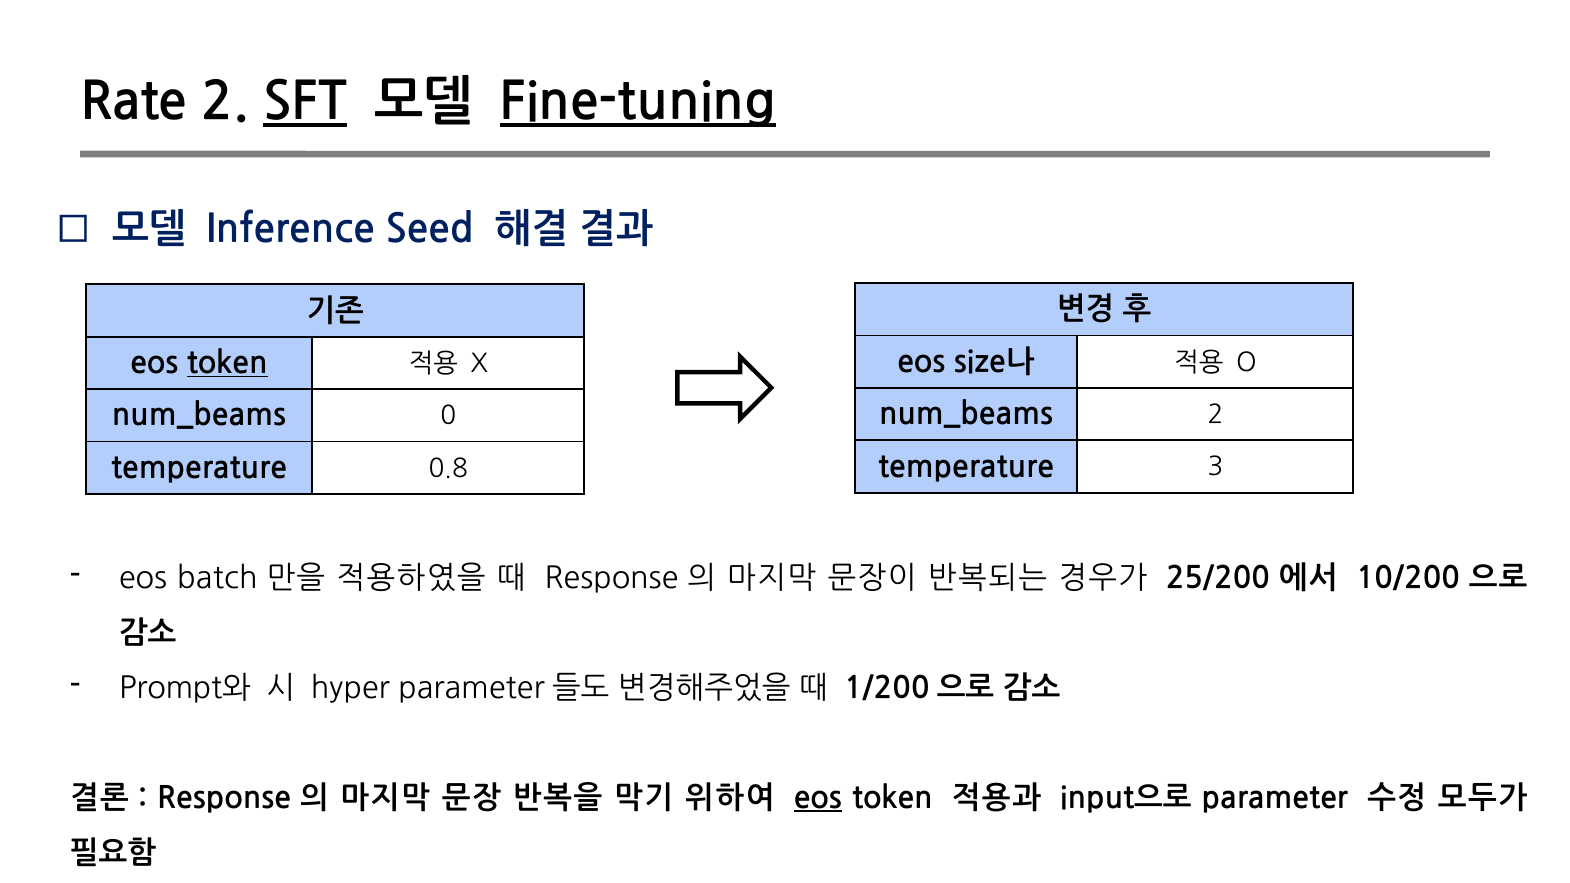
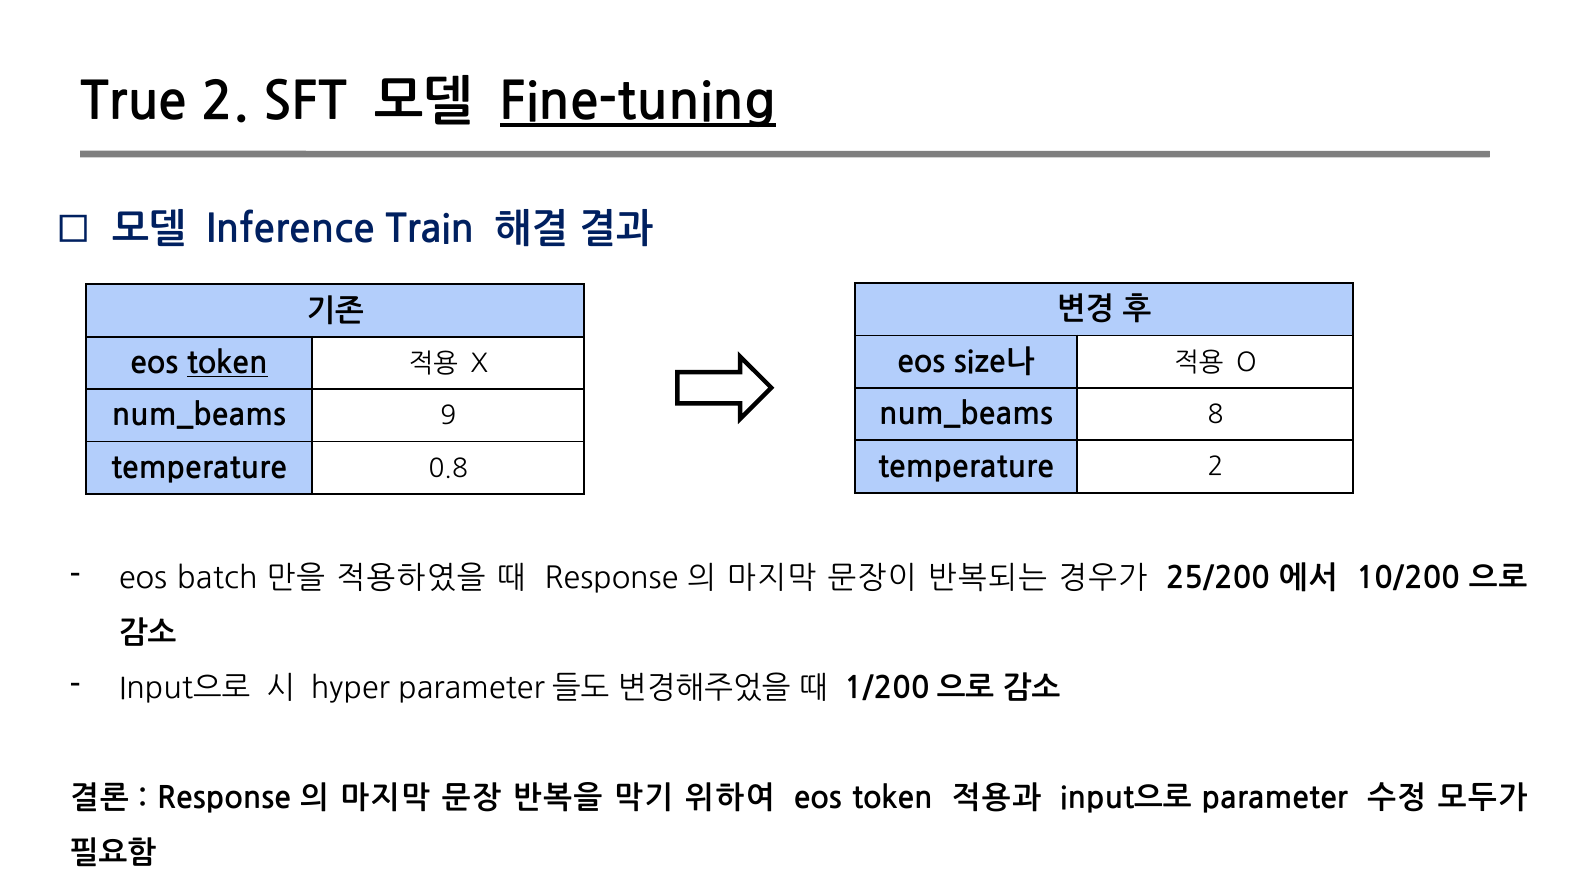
Rate: Rate -> True
SFT underline: present -> none
Seed: Seed -> Train
2 at (1215, 415): 2 -> 8
0: 0 -> 9
temperature 3: 3 -> 2
Prompt와 at (185, 688): Prompt와 -> Input으로
eos at (818, 798) underline: present -> none
